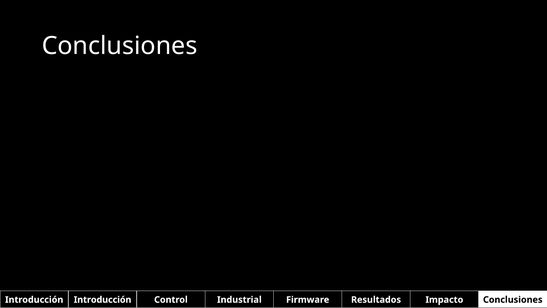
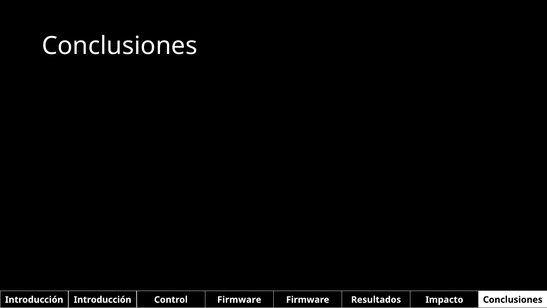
Control Industrial: Industrial -> Firmware
